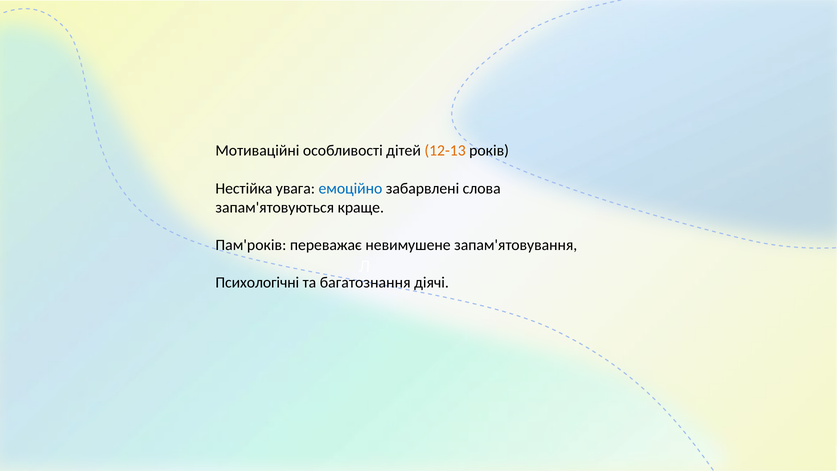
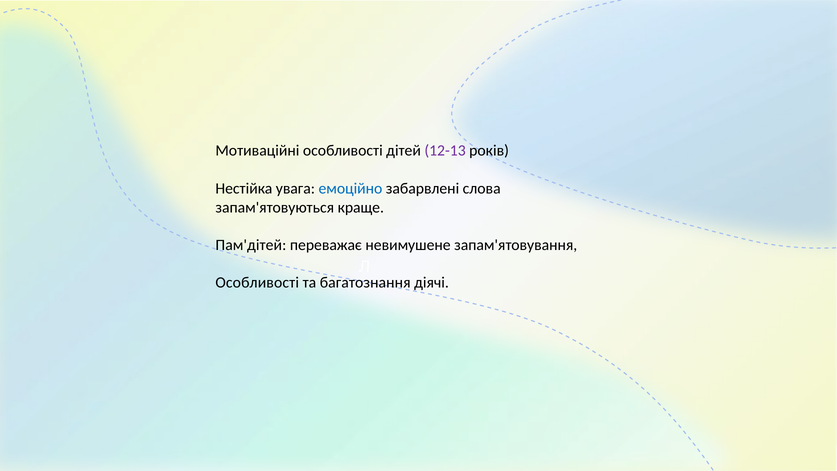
12-13 colour: orange -> purple
Пам'років: Пам'років -> Пам'дітей
Психологічні at (257, 283): Психологічні -> Особливості
